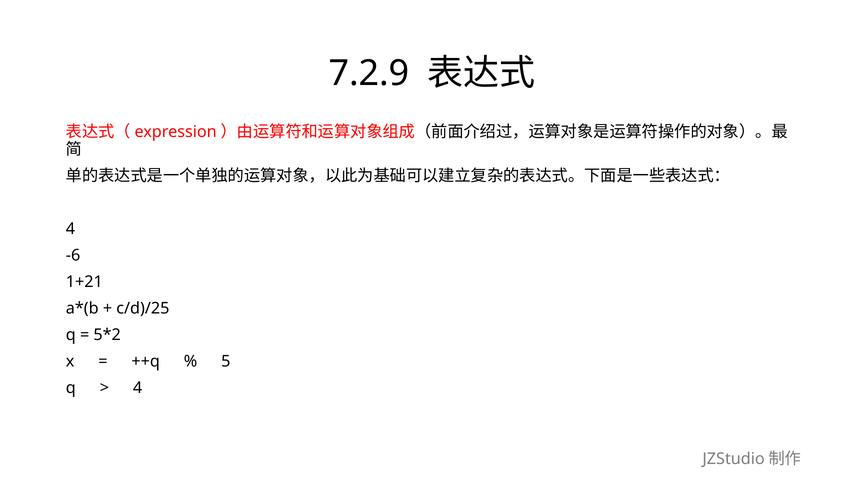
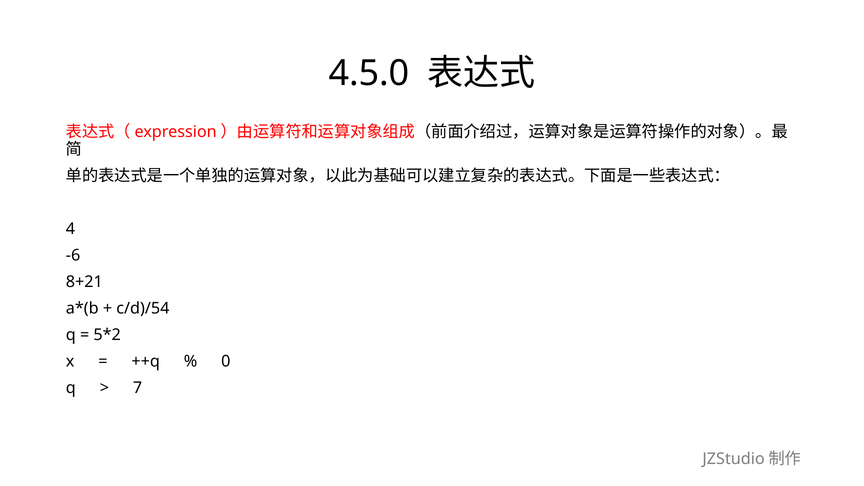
7.2.9: 7.2.9 -> 4.5.0
1+21: 1+21 -> 8+21
c/d)/25: c/d)/25 -> c/d)/54
5: 5 -> 0
4 at (138, 388): 4 -> 7
